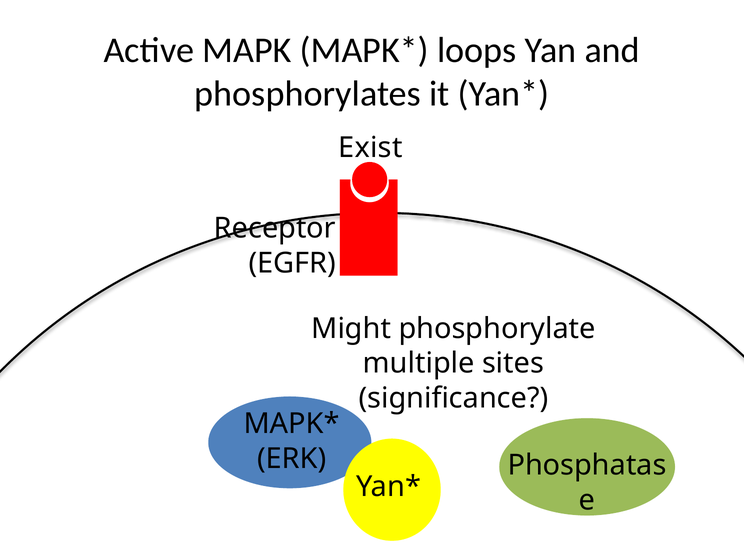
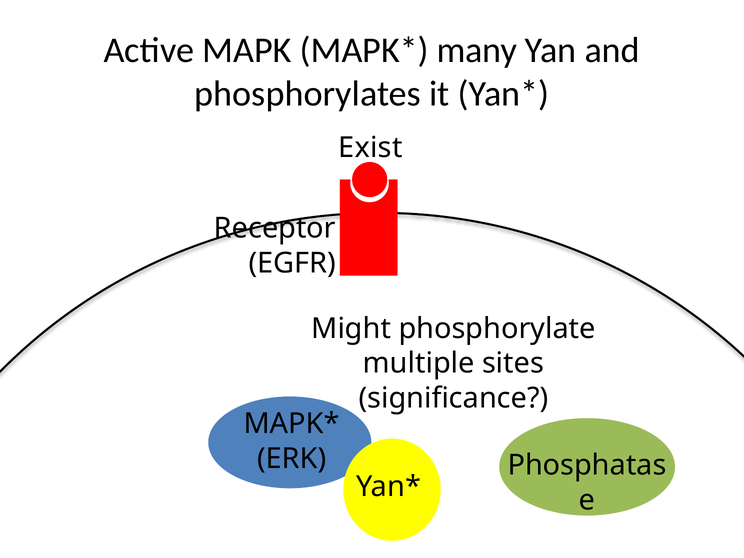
loops: loops -> many
